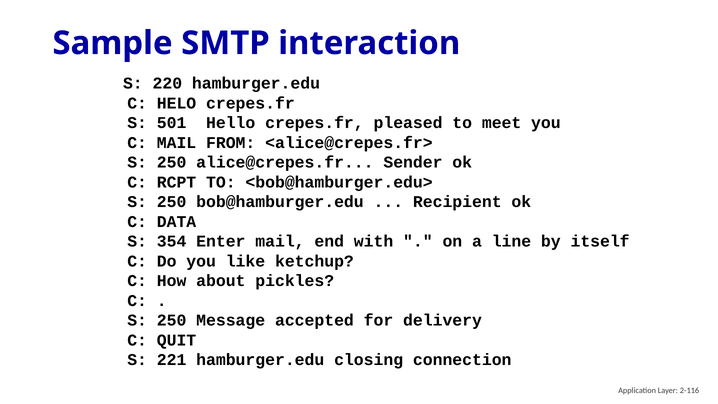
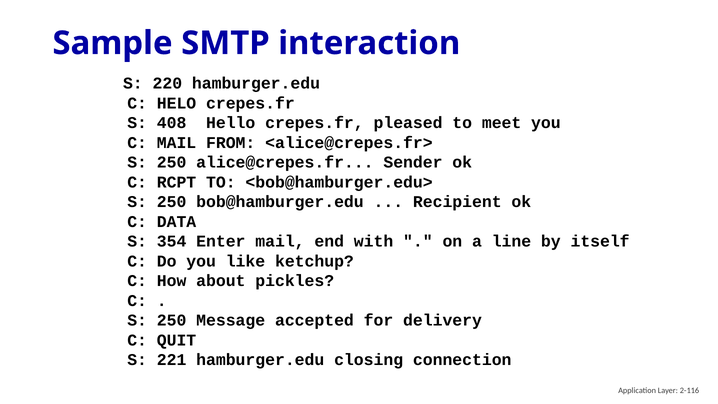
501: 501 -> 408
